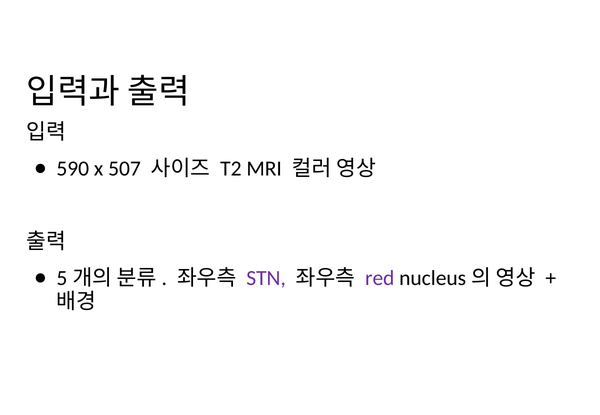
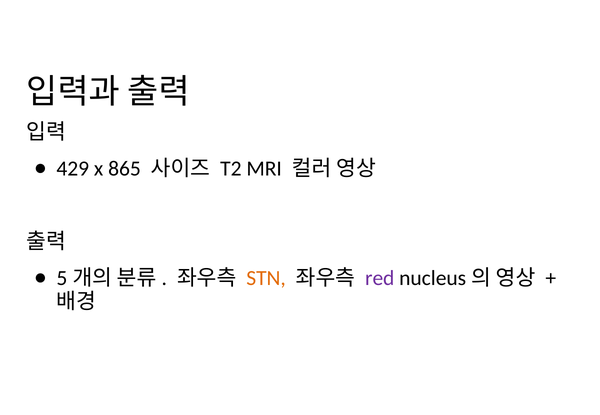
590: 590 -> 429
507: 507 -> 865
STN colour: purple -> orange
